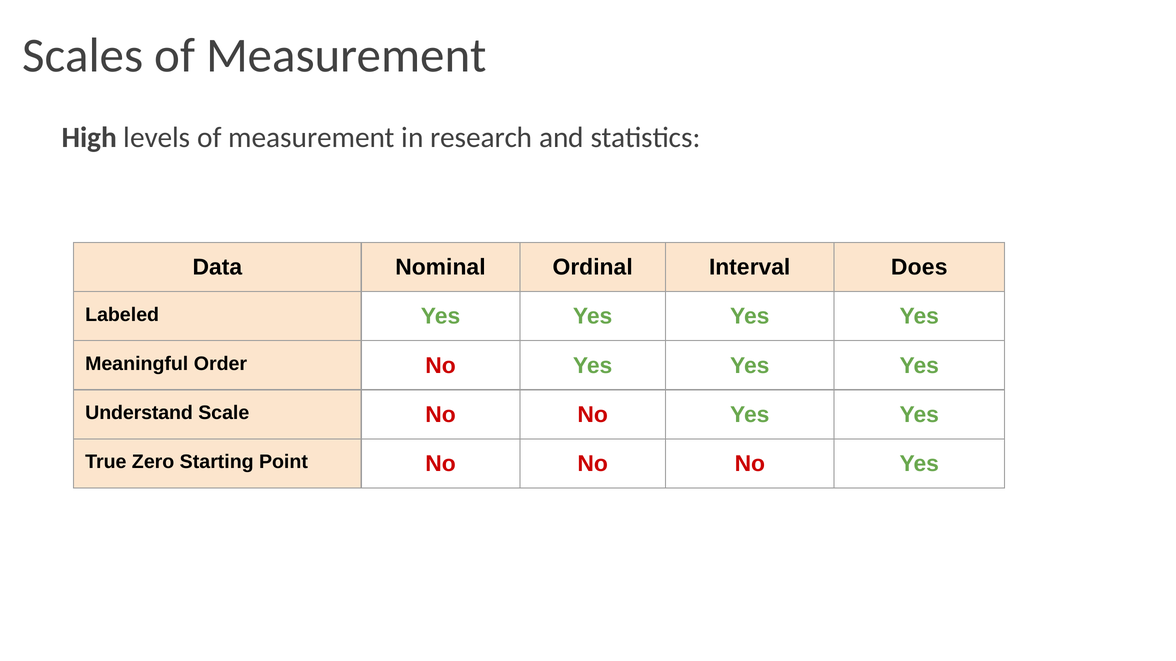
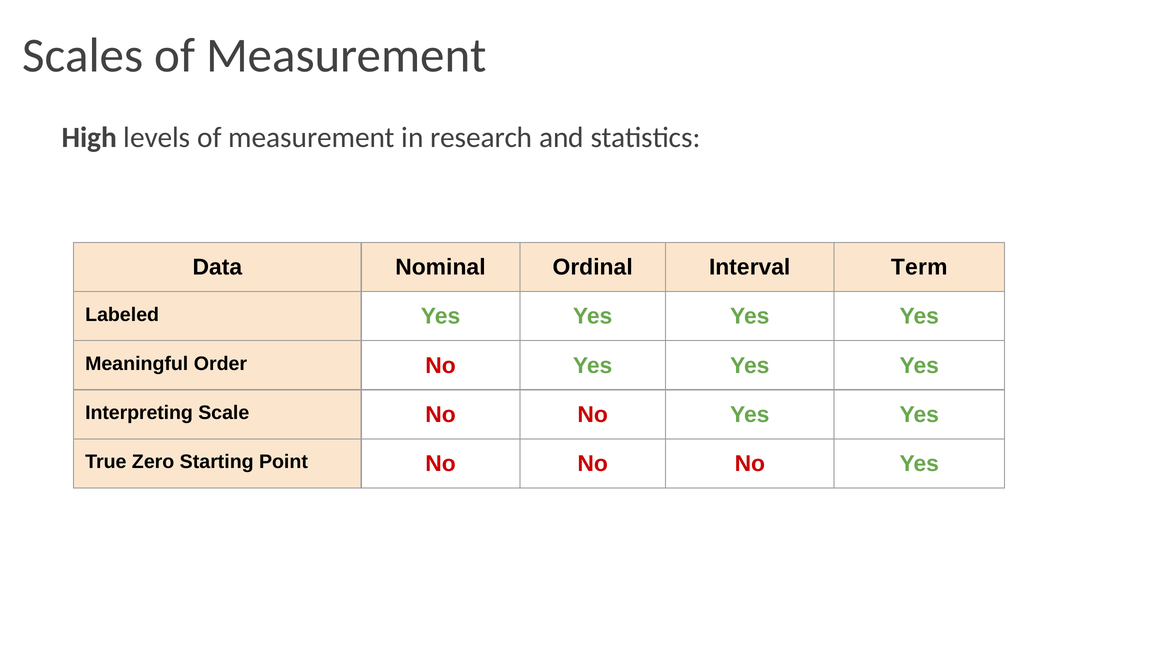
Does: Does -> Term
Understand: Understand -> Interpreting
